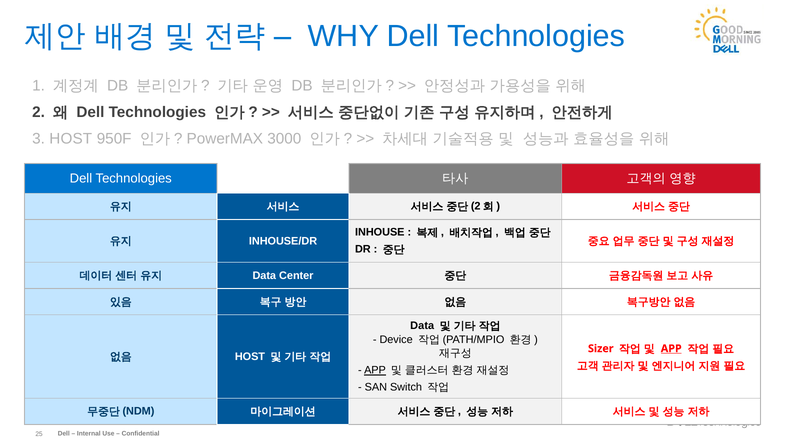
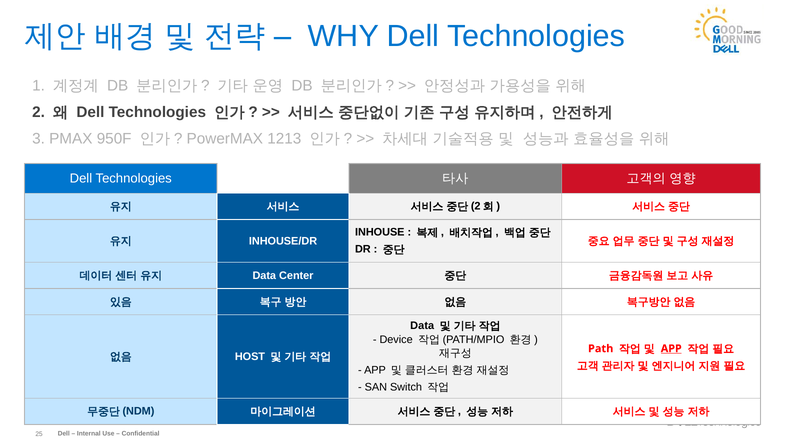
3 HOST: HOST -> PMAX
3000: 3000 -> 1213
Sizer: Sizer -> Path
APP at (375, 370) underline: present -> none
